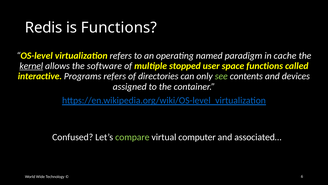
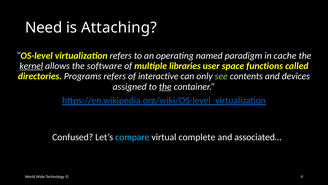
Redis: Redis -> Need
is Functions: Functions -> Attaching
stopped: stopped -> libraries
interactive: interactive -> directories
directories: directories -> interactive
the at (165, 86) underline: none -> present
compare colour: light green -> light blue
computer: computer -> complete
